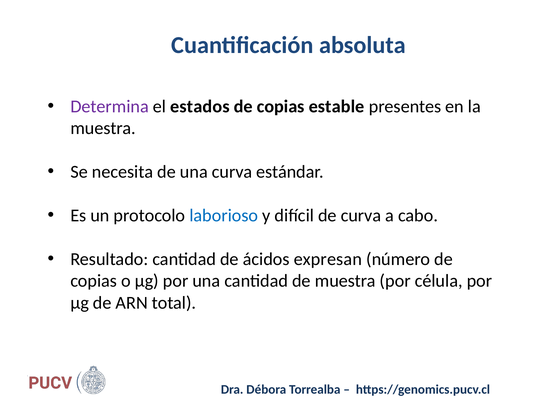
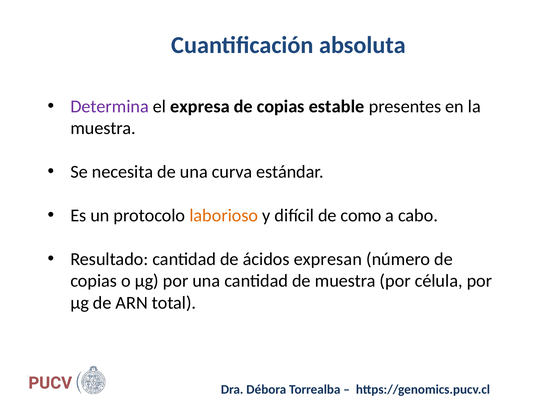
estados: estados -> expresa
laborioso colour: blue -> orange
de curva: curva -> como
